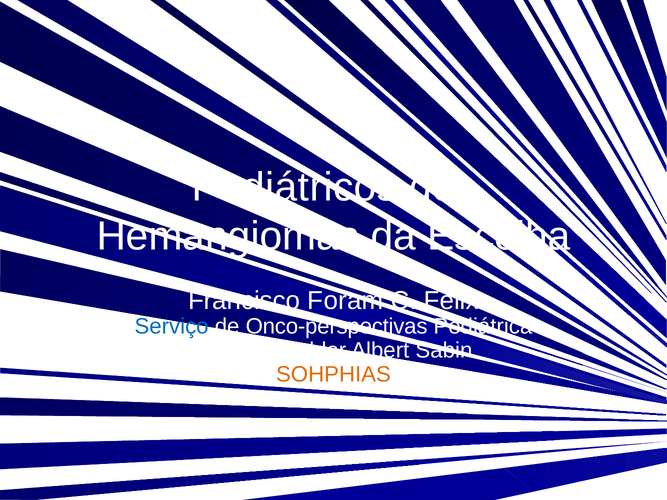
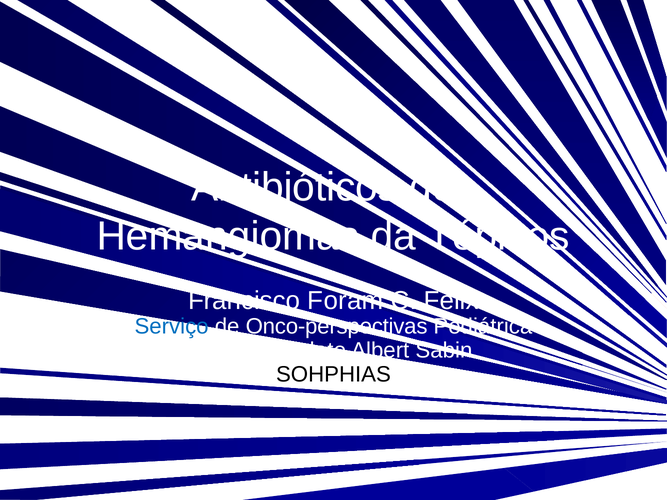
Pediátricos: Pediátricos -> Antibióticos
Escolha: Escolha -> Tópicos
Helder: Helder -> Relato
SOHPHIAS colour: orange -> black
